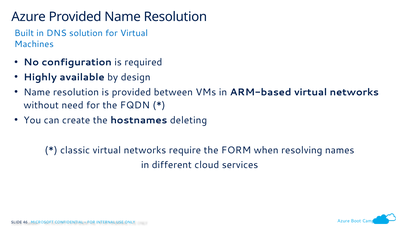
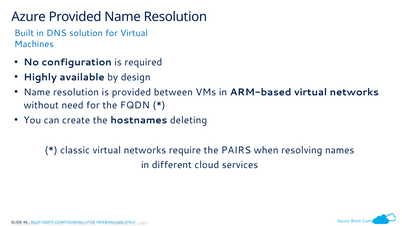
FORM: FORM -> PAIRS
